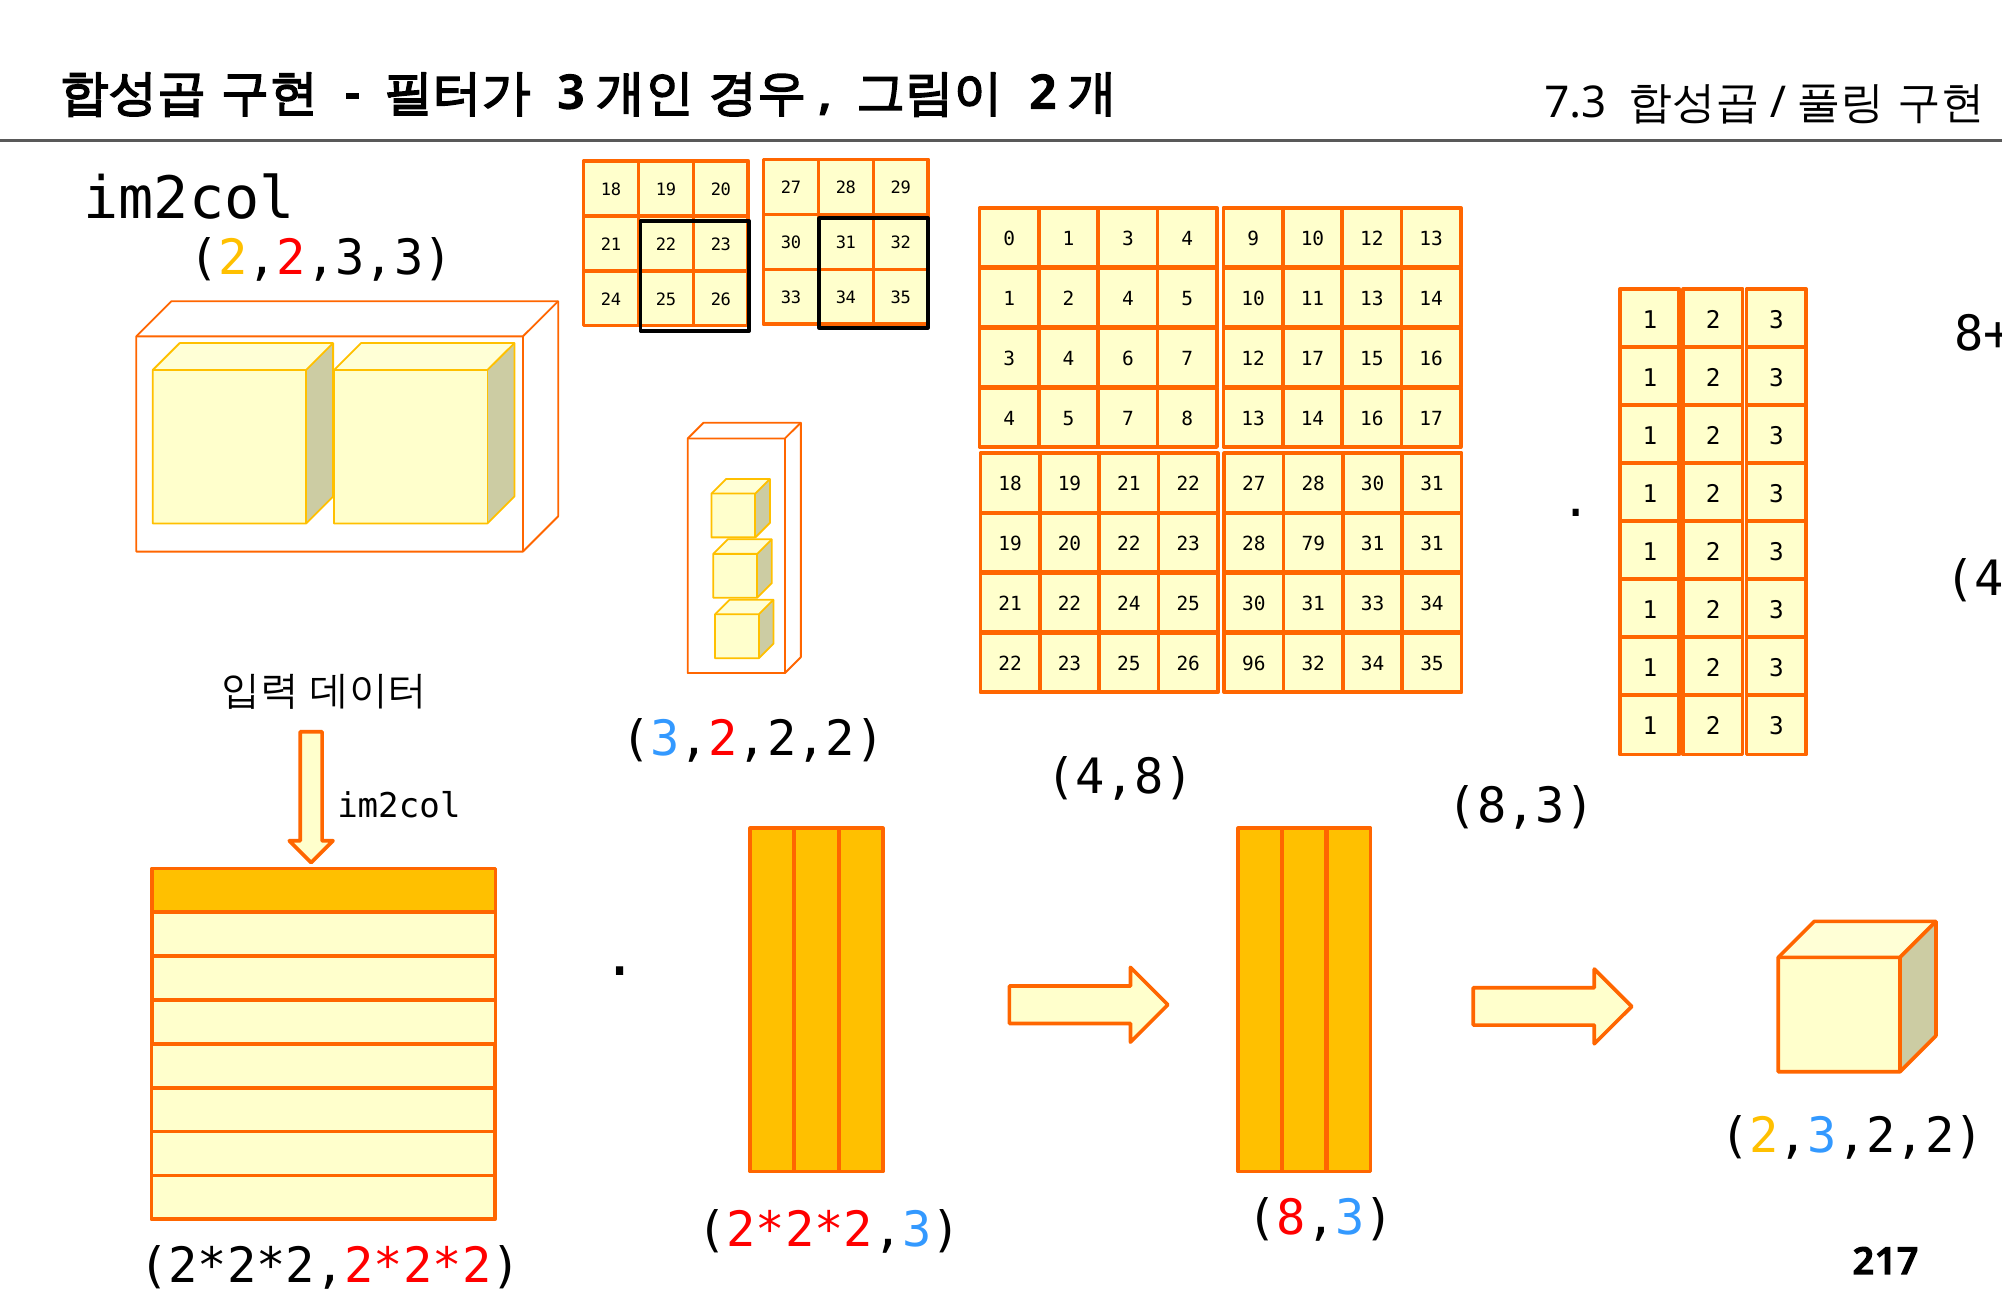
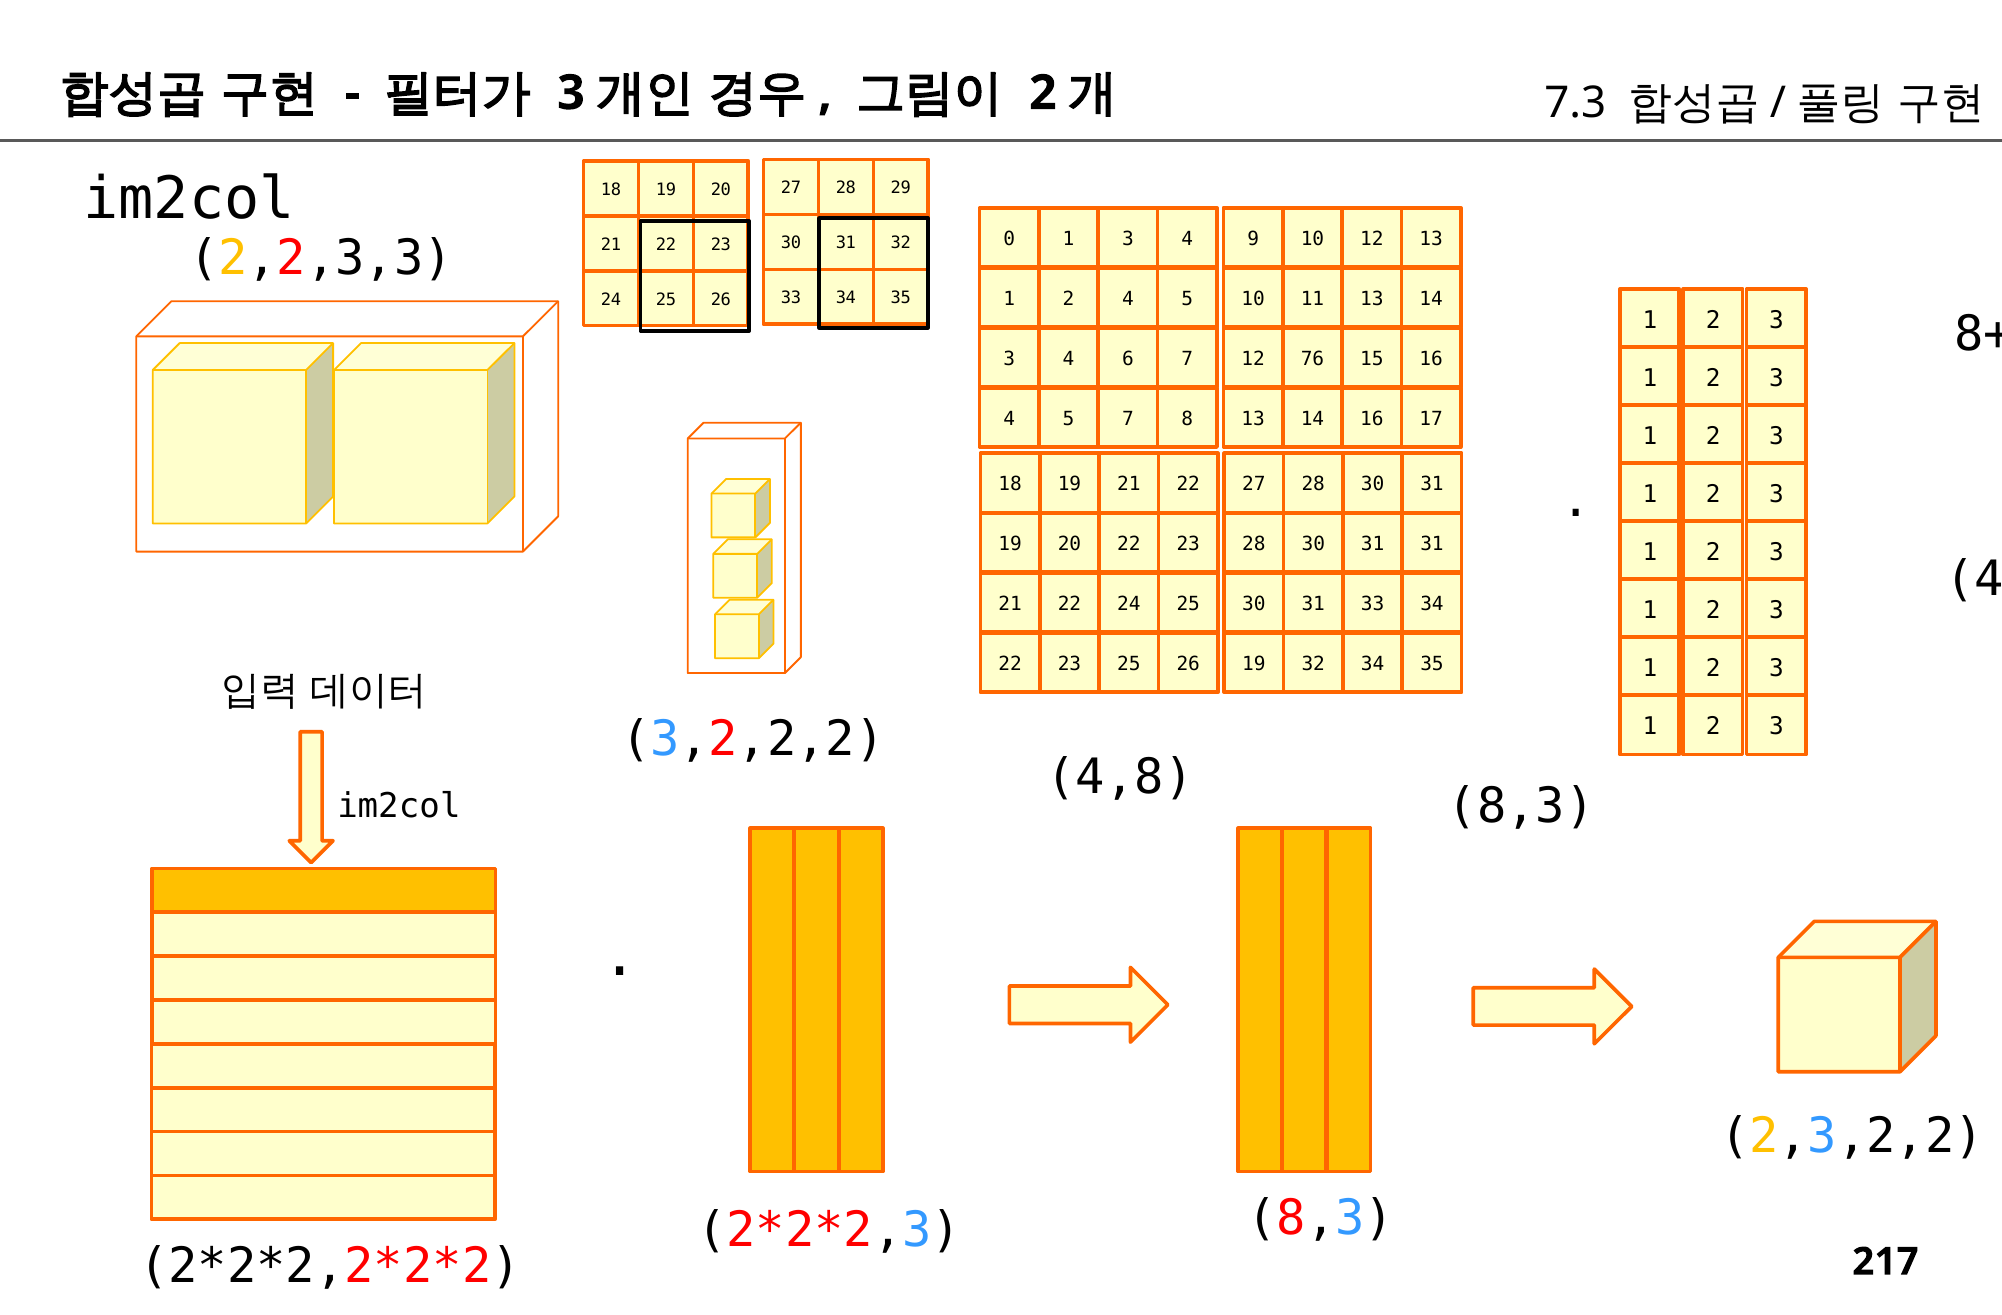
12 17: 17 -> 76
23 28 79: 79 -> 30
26 96: 96 -> 19
